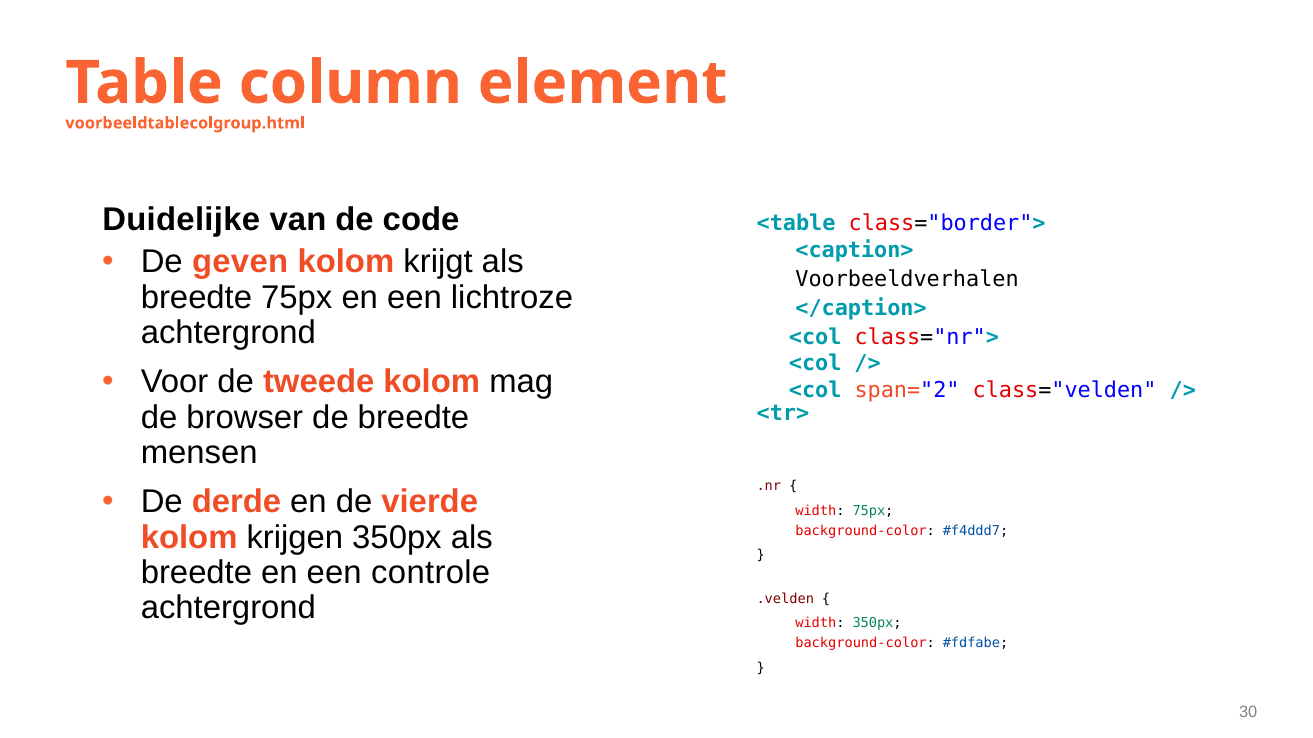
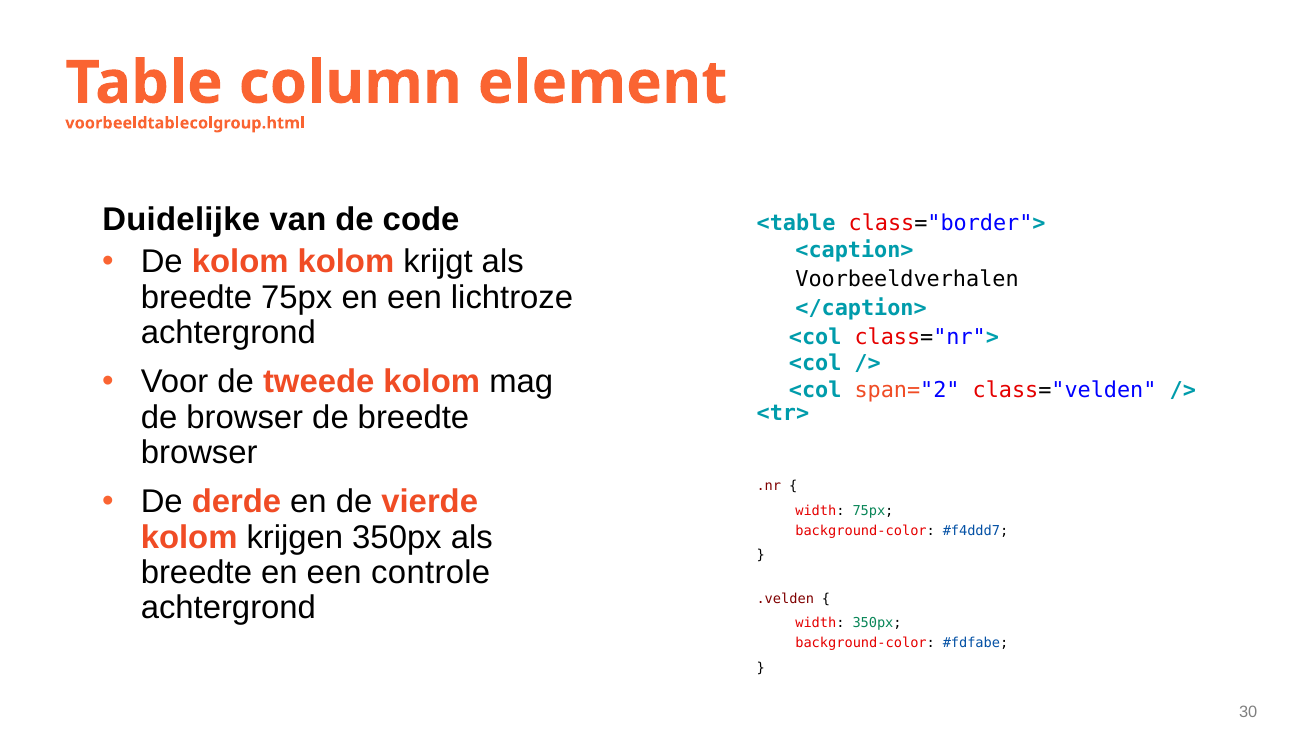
De geven: geven -> kolom
mensen at (199, 453): mensen -> browser
